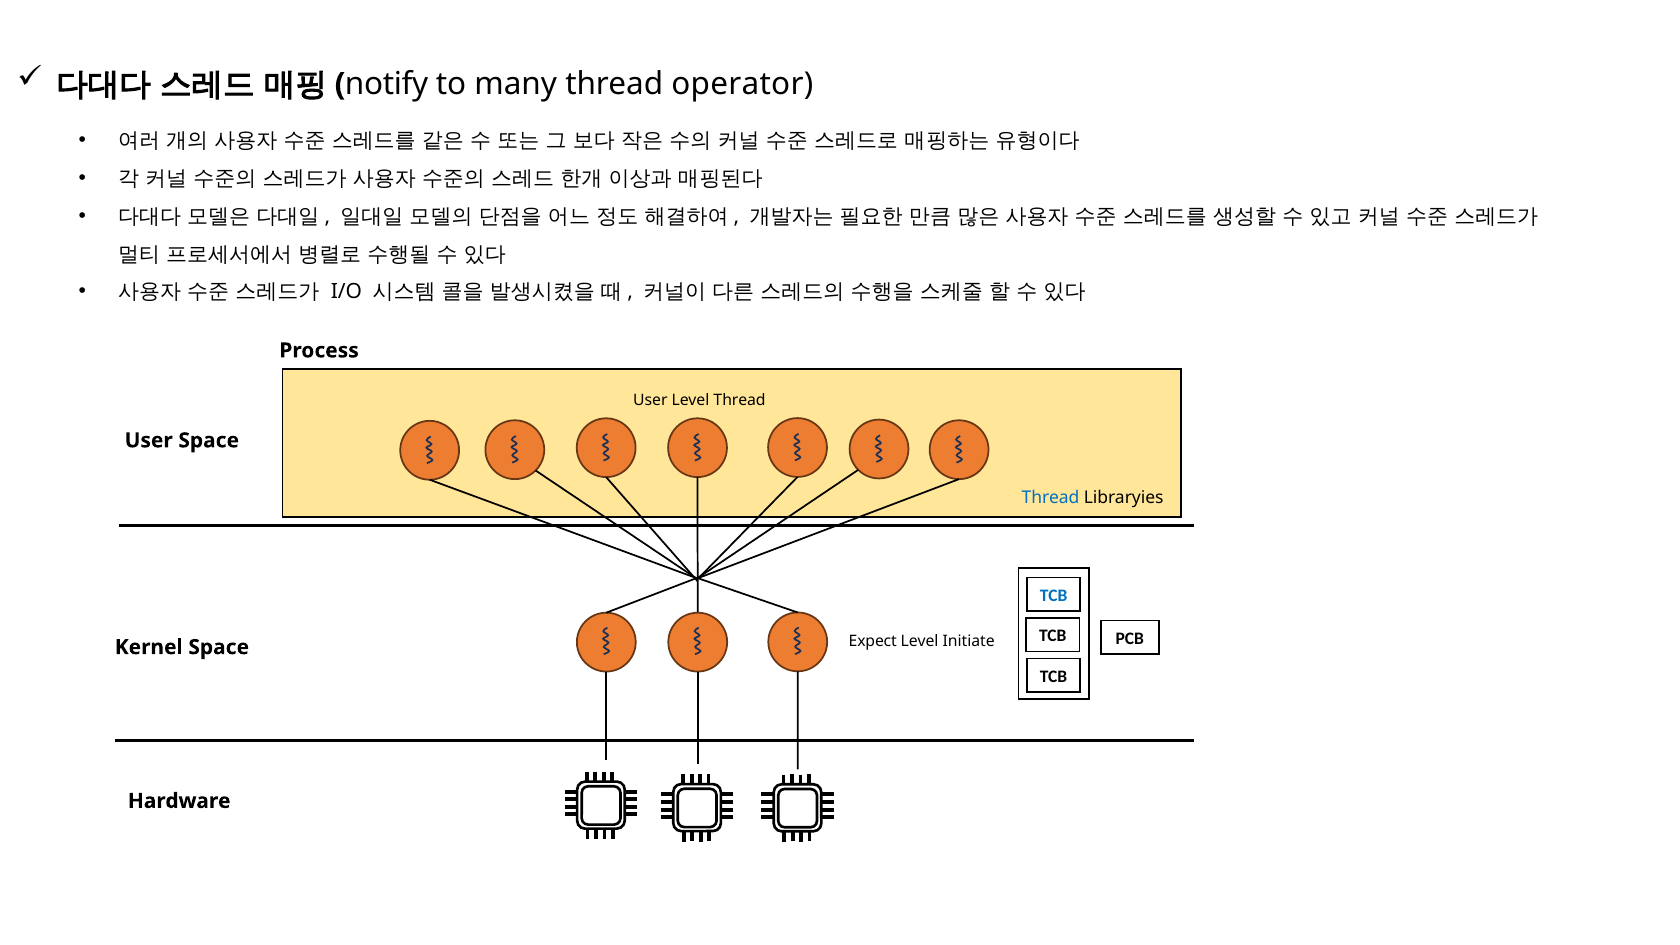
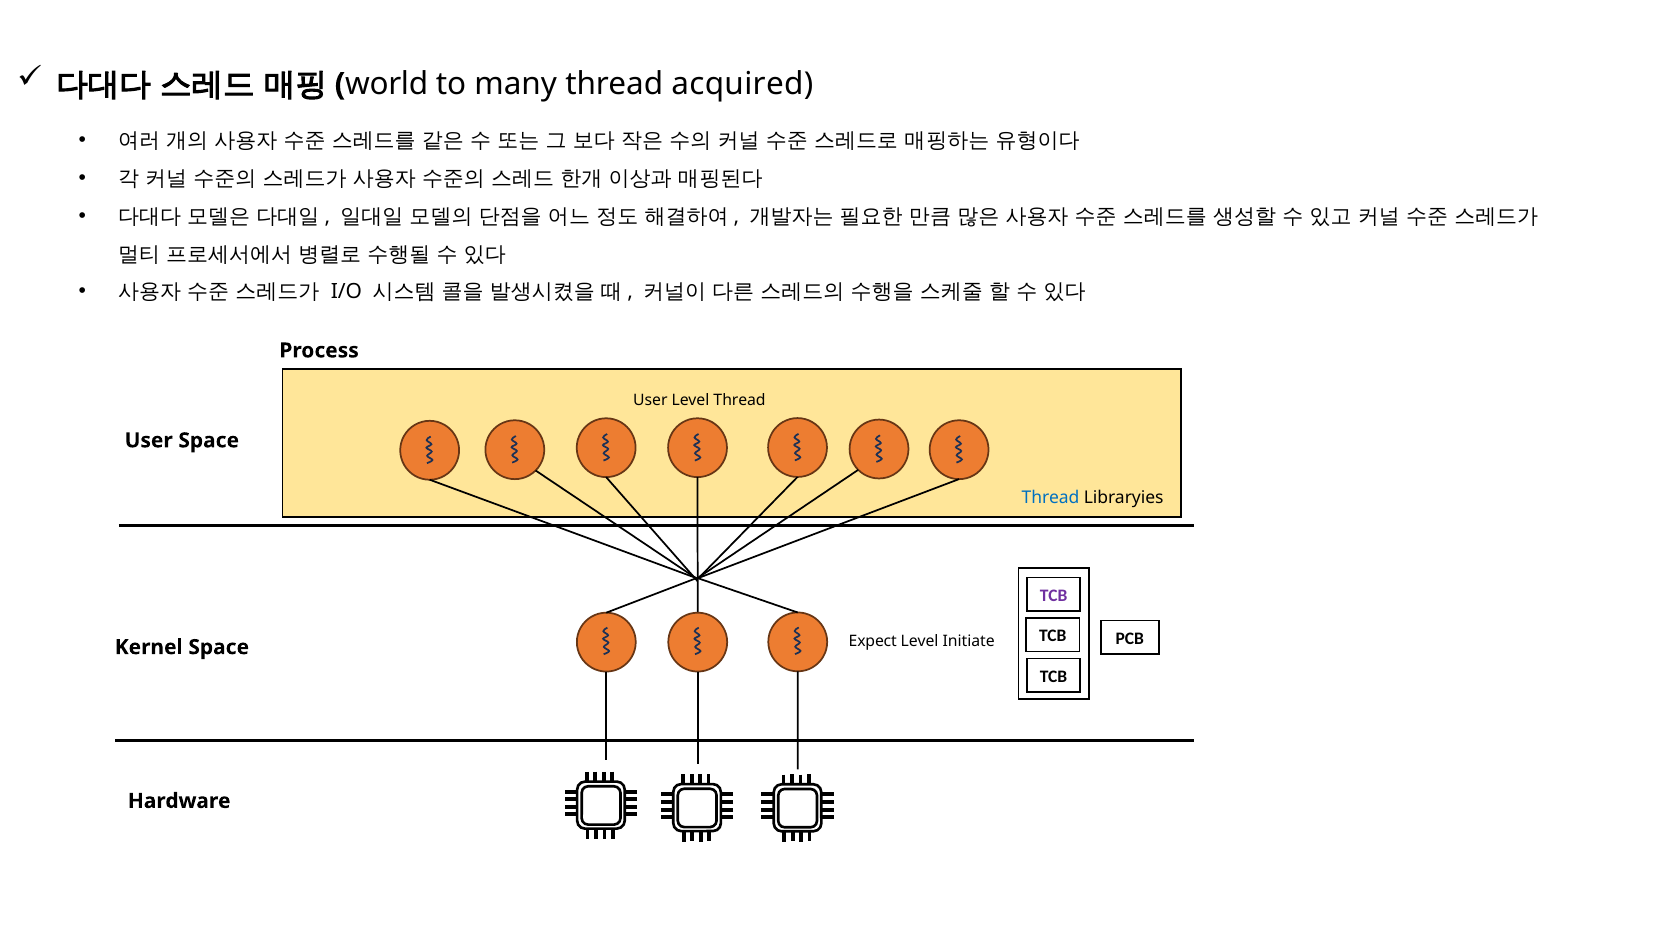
notify: notify -> world
operator: operator -> acquired
TCB at (1054, 595) colour: blue -> purple
